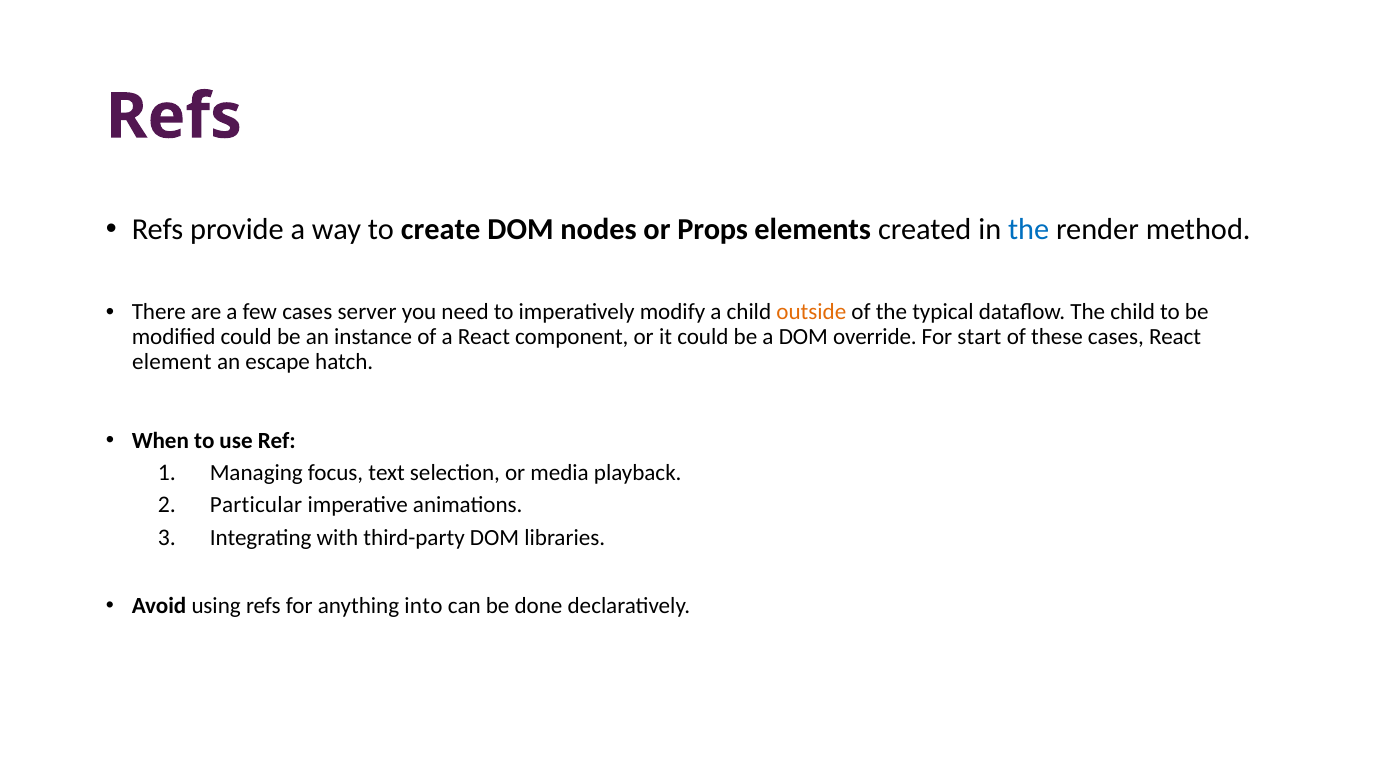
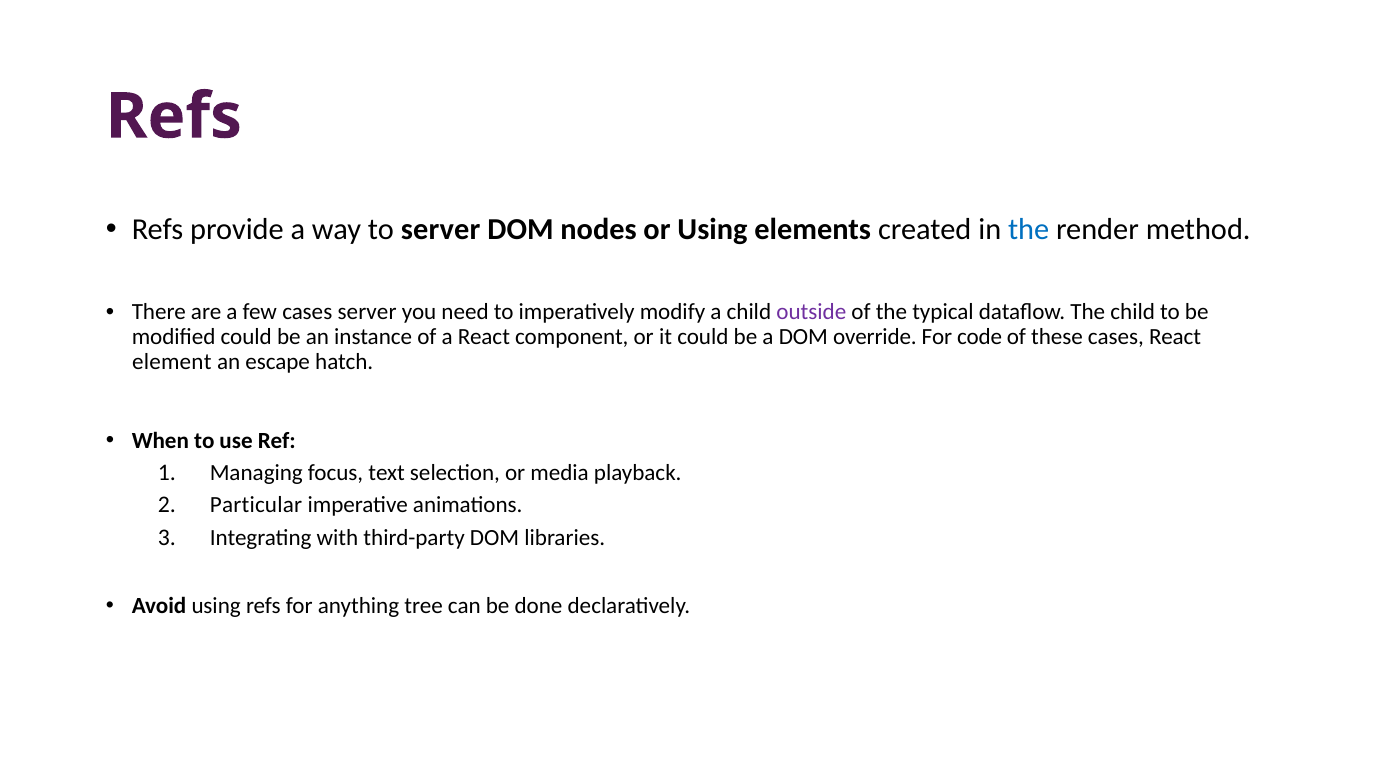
to create: create -> server
or Props: Props -> Using
outside colour: orange -> purple
start: start -> code
into: into -> tree
